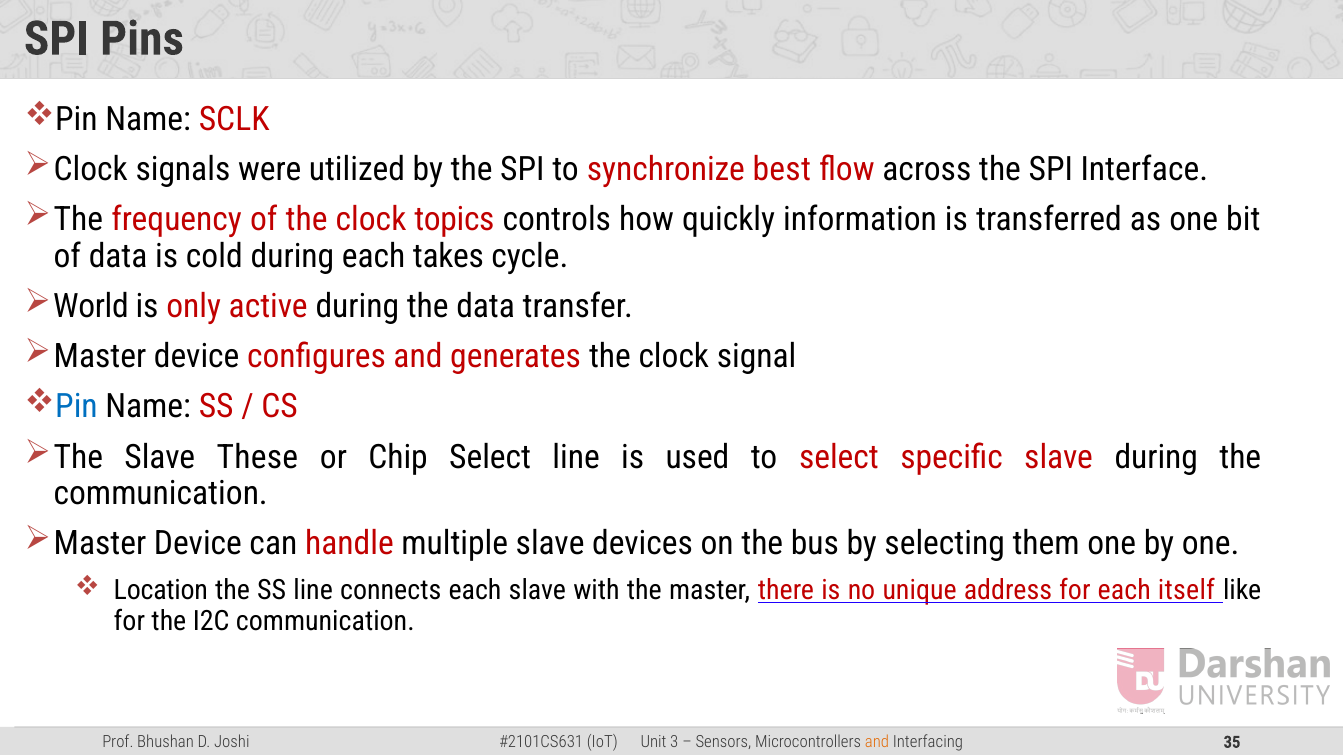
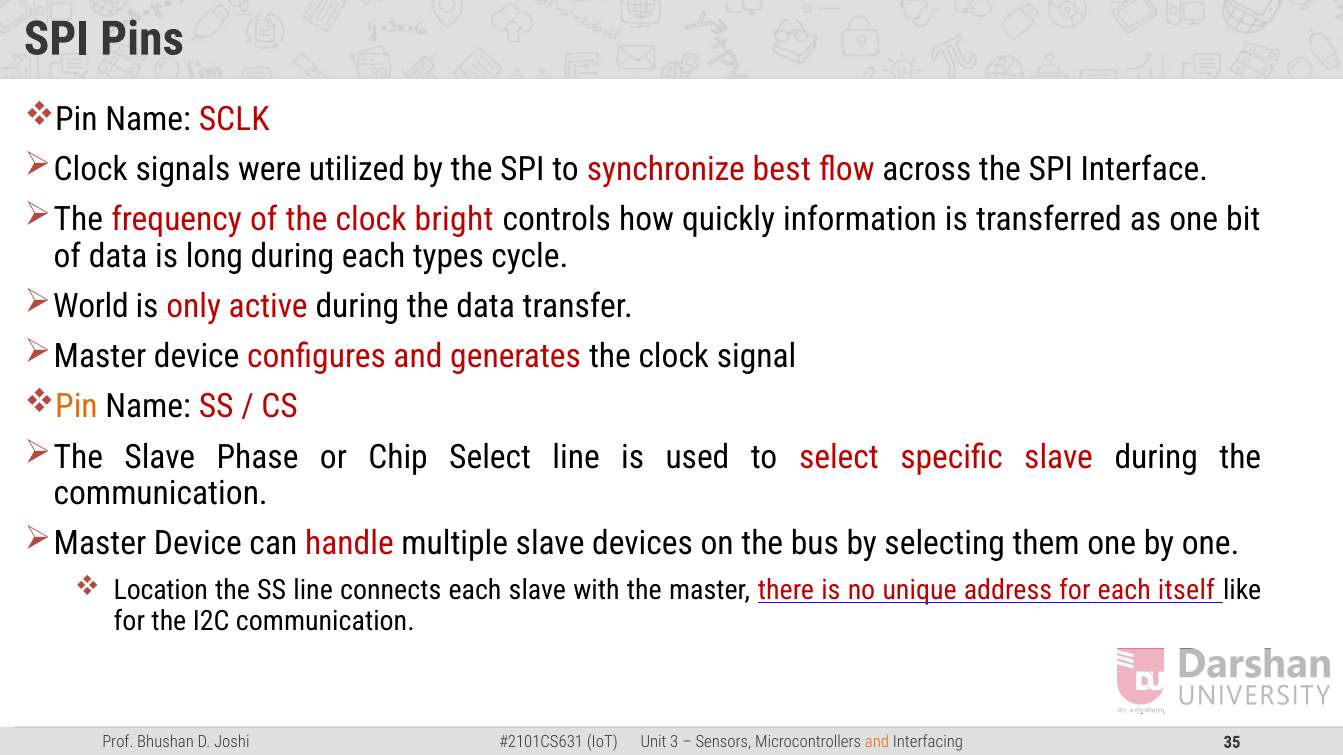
topics: topics -> bright
cold: cold -> long
takes: takes -> types
Pin at (76, 407) colour: blue -> orange
These: These -> Phase
